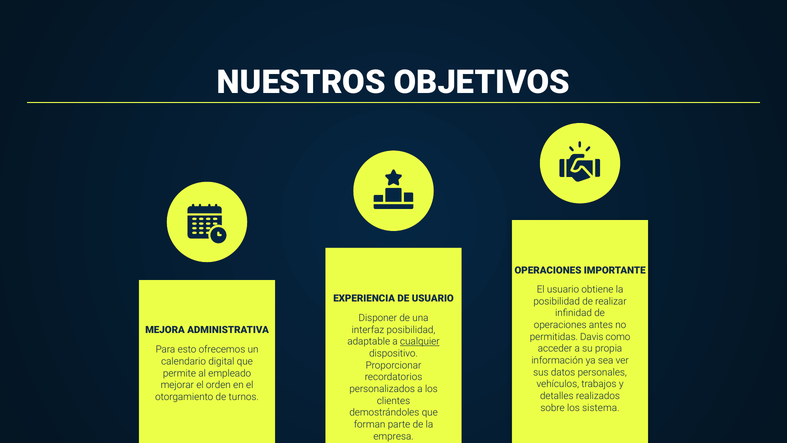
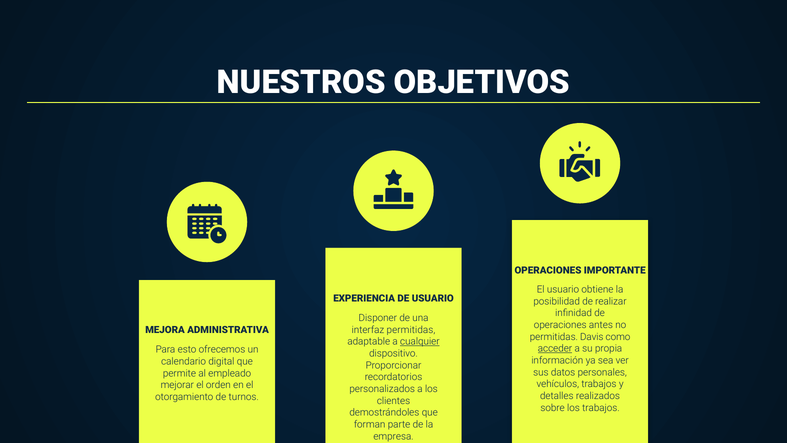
interfaz posibilidad: posibilidad -> permitidas
acceder underline: none -> present
los sistema: sistema -> trabajos
